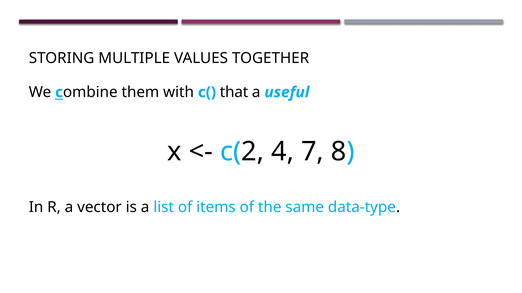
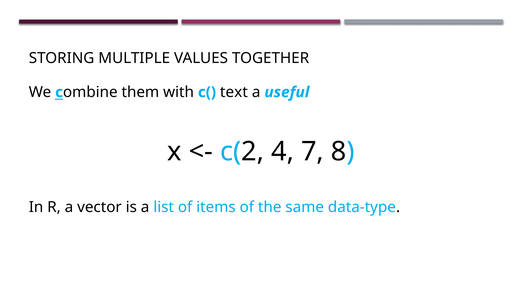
that: that -> text
